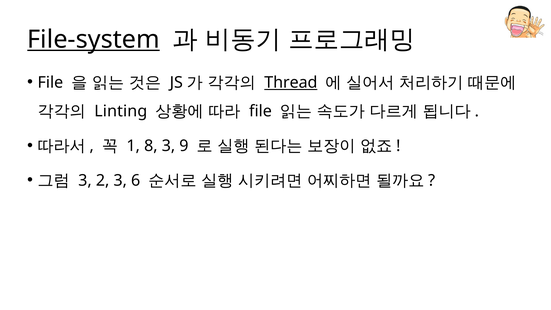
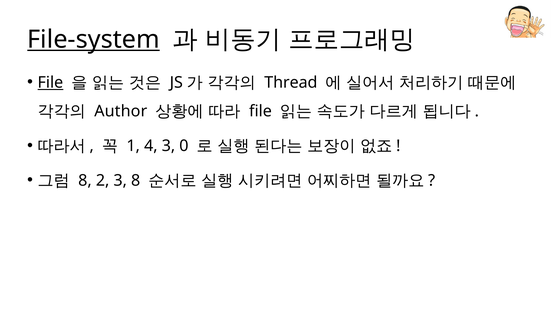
File at (50, 82) underline: none -> present
Thread underline: present -> none
Linting: Linting -> Author
8: 8 -> 4
9: 9 -> 0
3 at (85, 181): 3 -> 8
3 6: 6 -> 8
